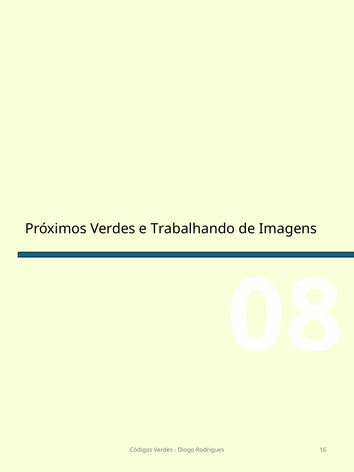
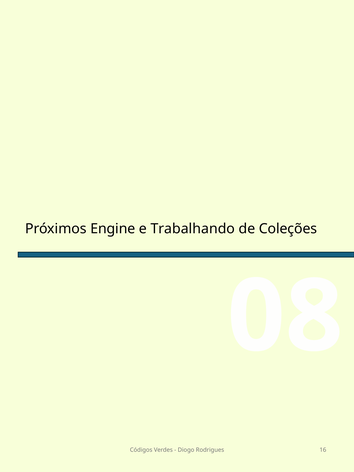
Próximos Verdes: Verdes -> Engine
Imagens: Imagens -> Coleções
